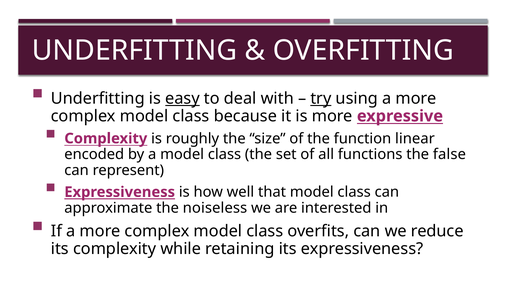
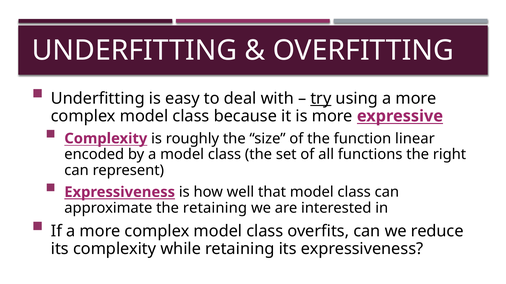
easy underline: present -> none
false: false -> right
the noiseless: noiseless -> retaining
